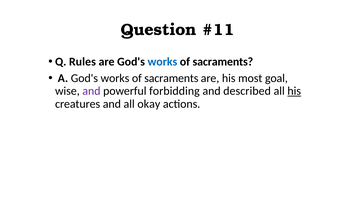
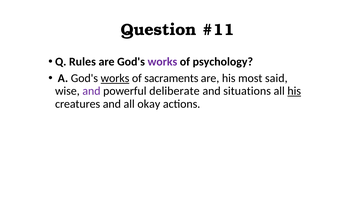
works at (162, 62) colour: blue -> purple
sacraments at (223, 62): sacraments -> psychology
works at (115, 78) underline: none -> present
goal: goal -> said
forbidding: forbidding -> deliberate
described: described -> situations
